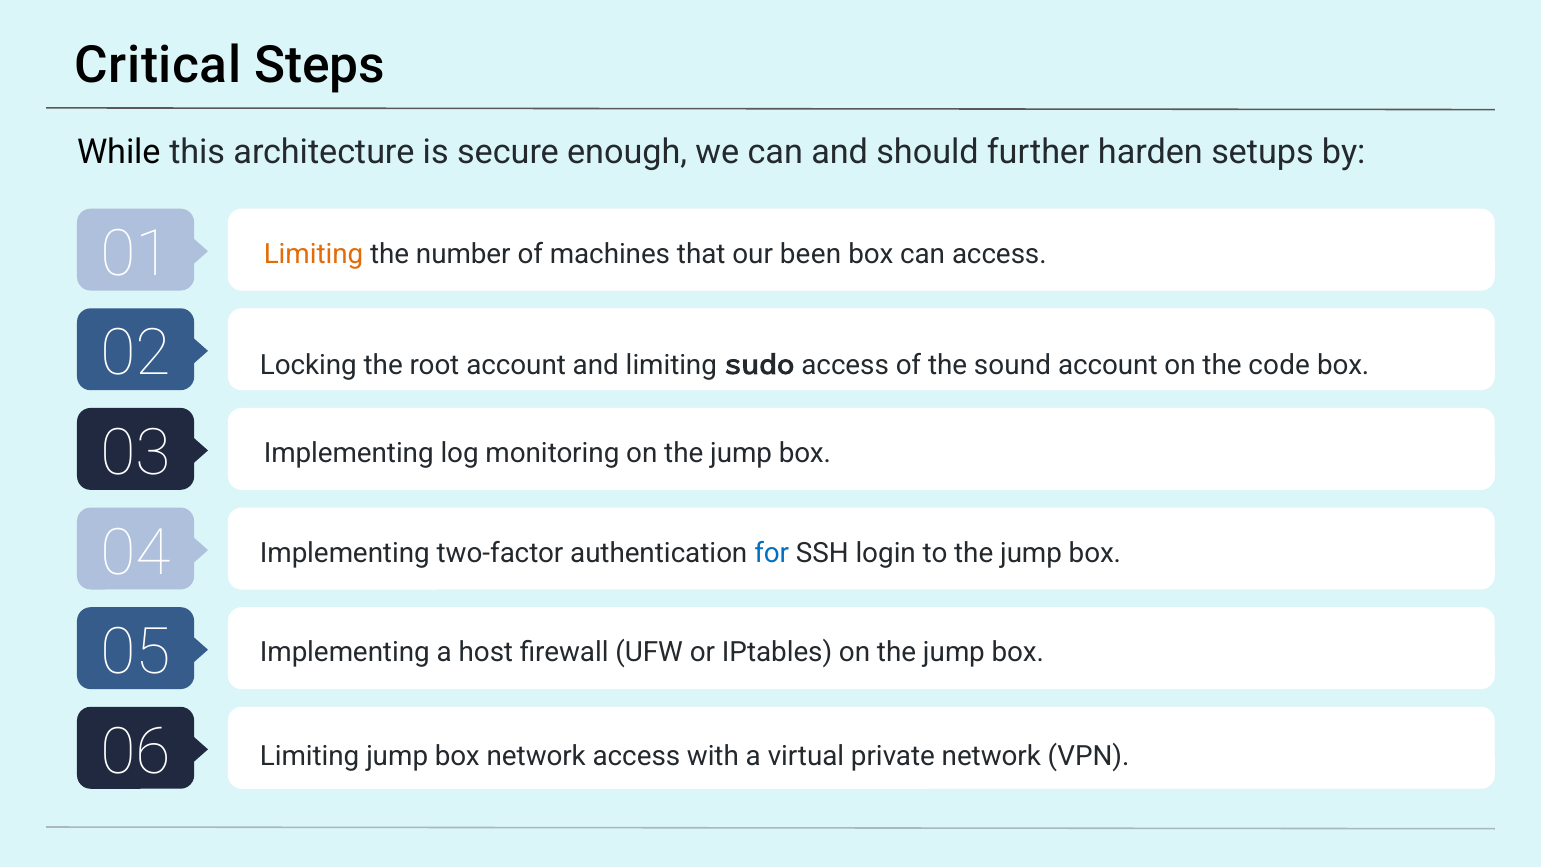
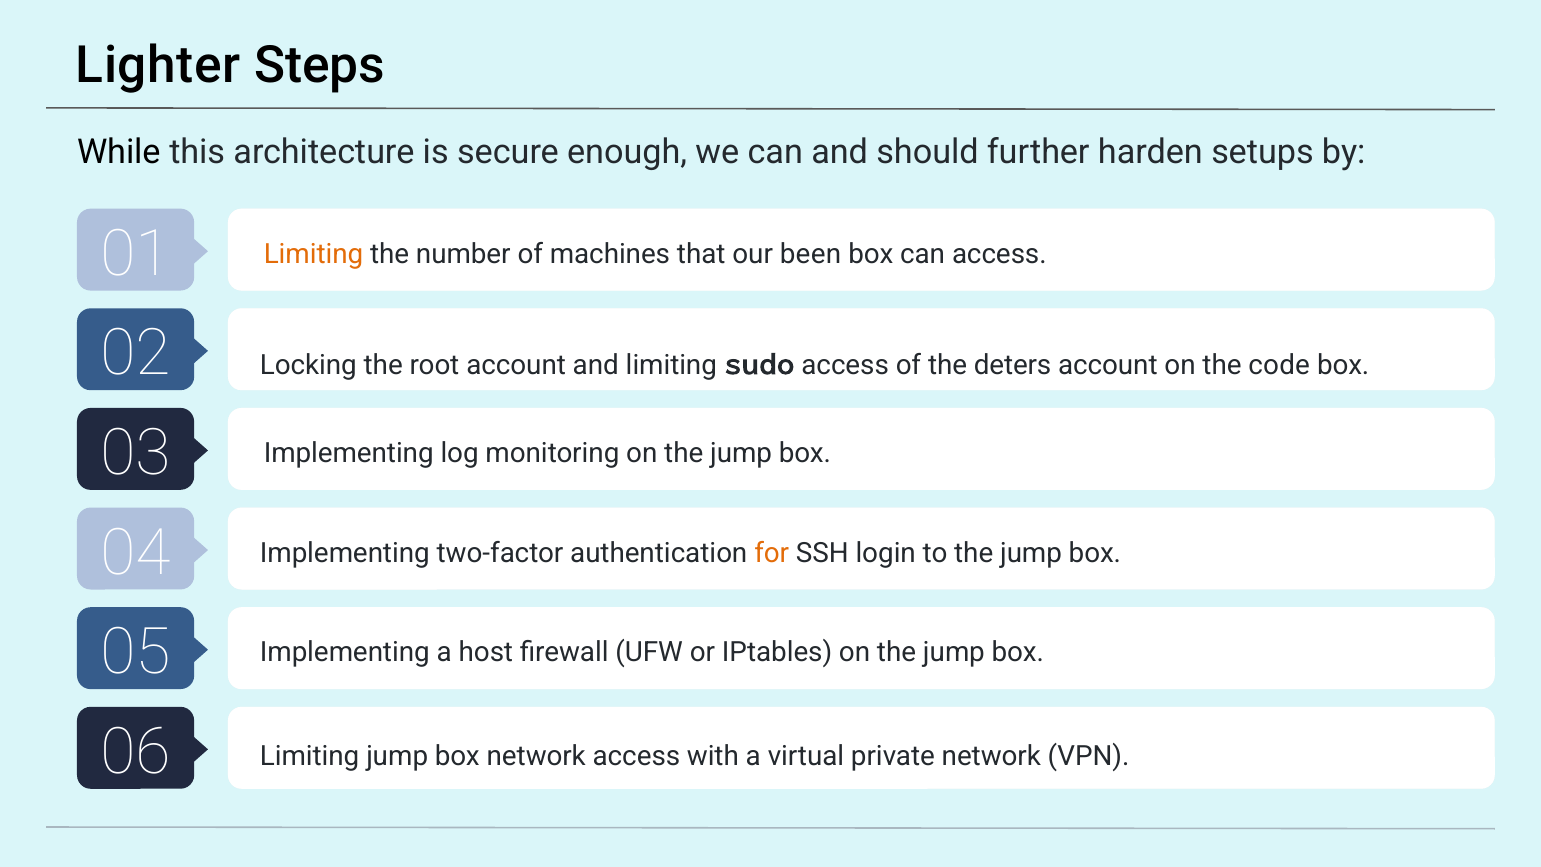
Critical: Critical -> Lighter
sound: sound -> deters
for colour: blue -> orange
